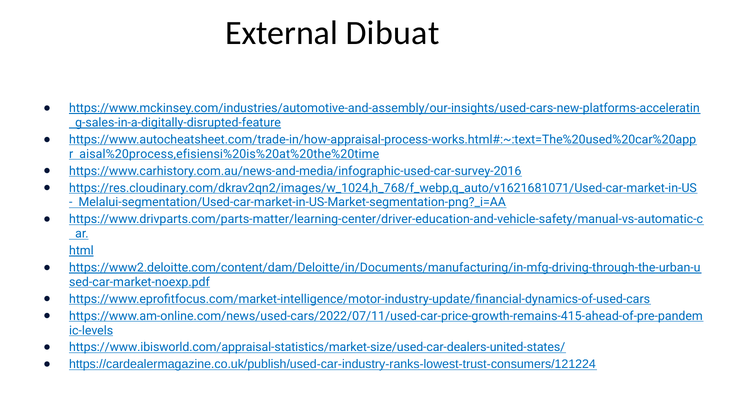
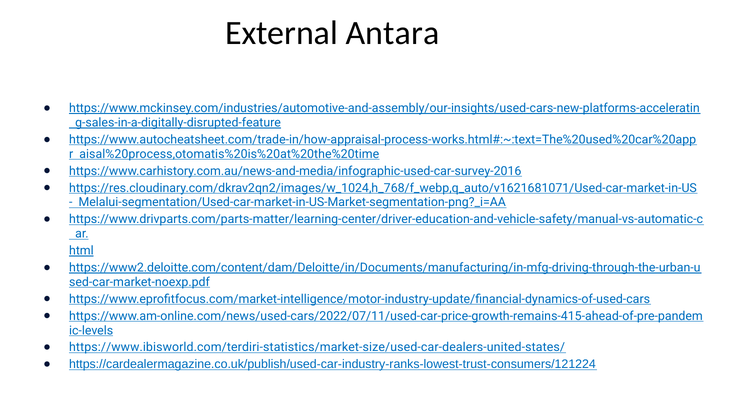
Dibuat: Dibuat -> Antara
aisal%20process,efisiensi%20is%20at%20the%20time: aisal%20process,efisiensi%20is%20at%20the%20time -> aisal%20process,otomatis%20is%20at%20the%20time
https://www.ibisworld.com/appraisal-statistics/market-size/used-car-dealers-united-states/: https://www.ibisworld.com/appraisal-statistics/market-size/used-car-dealers-united-states/ -> https://www.ibisworld.com/terdiri-statistics/market-size/used-car-dealers-united-states/
